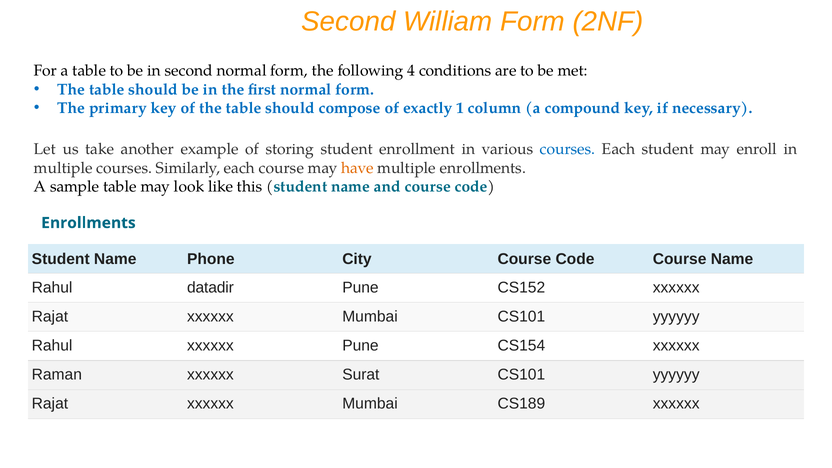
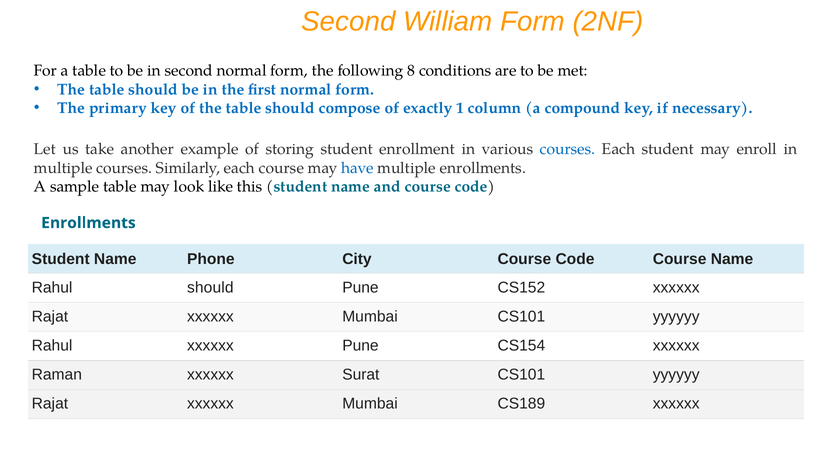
4: 4 -> 8
have colour: orange -> blue
Rahul datadir: datadir -> should
